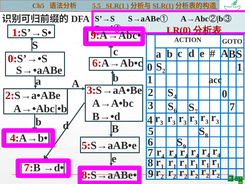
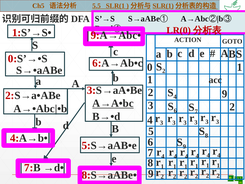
4 0: 0 -> 9
A→A•bc underline: none -> present
7 7: 7 -> 2
